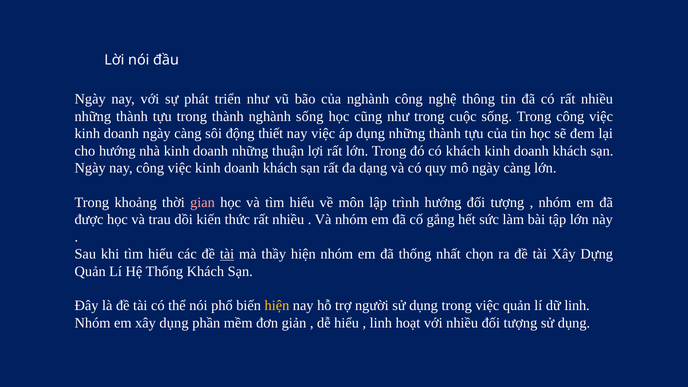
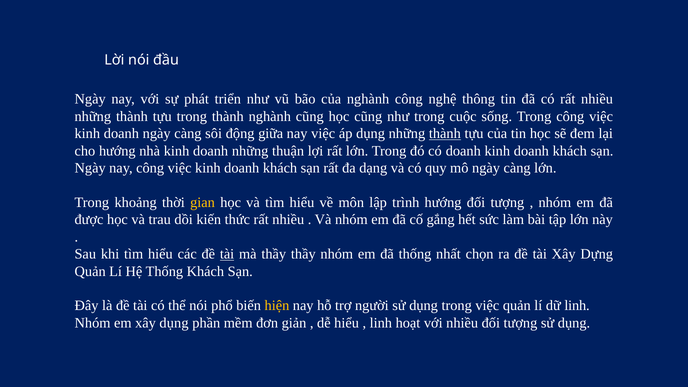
nghành sống: sống -> cũng
thiết: thiết -> giữa
thành at (445, 134) underline: none -> present
có khách: khách -> doanh
gian colour: pink -> yellow
thầy hiện: hiện -> thầy
